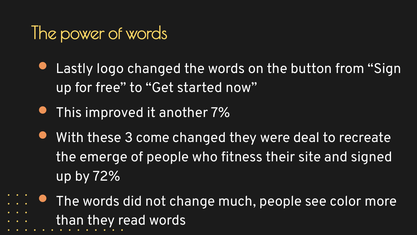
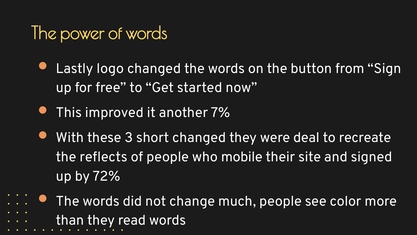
come: come -> short
emerge: emerge -> reflects
fitness: fitness -> mobile
